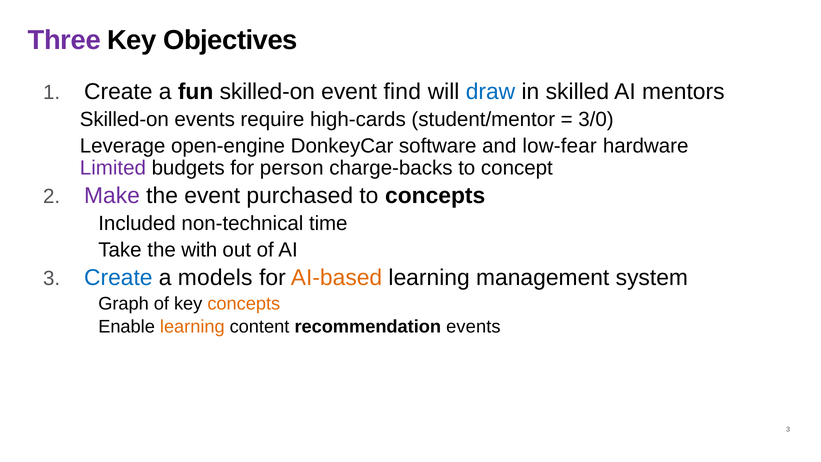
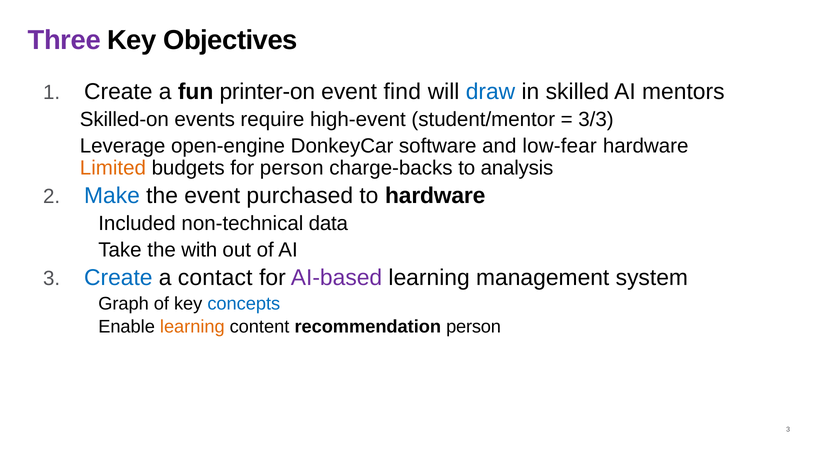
fun skilled-on: skilled-on -> printer-on
high-cards: high-cards -> high-event
3/0: 3/0 -> 3/3
Limited colour: purple -> orange
concept: concept -> analysis
Make colour: purple -> blue
to concepts: concepts -> hardware
time: time -> data
models: models -> contact
AI-based colour: orange -> purple
concepts at (244, 303) colour: orange -> blue
recommendation events: events -> person
